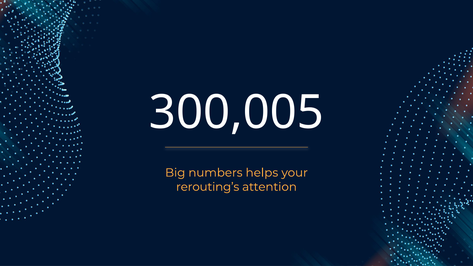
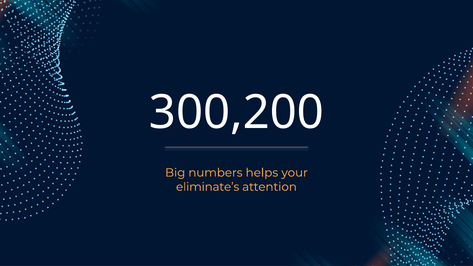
300,005: 300,005 -> 300,200
rerouting’s: rerouting’s -> eliminate’s
